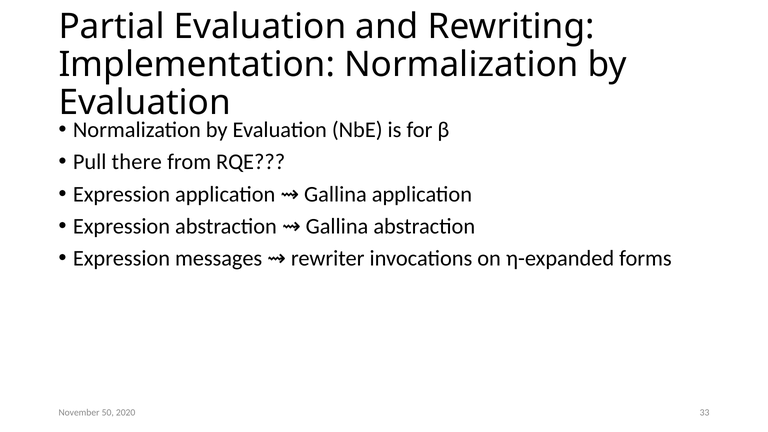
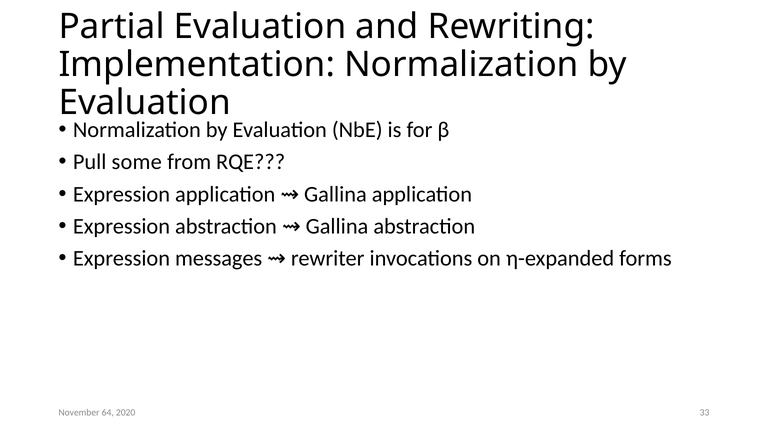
there: there -> some
50: 50 -> 64
